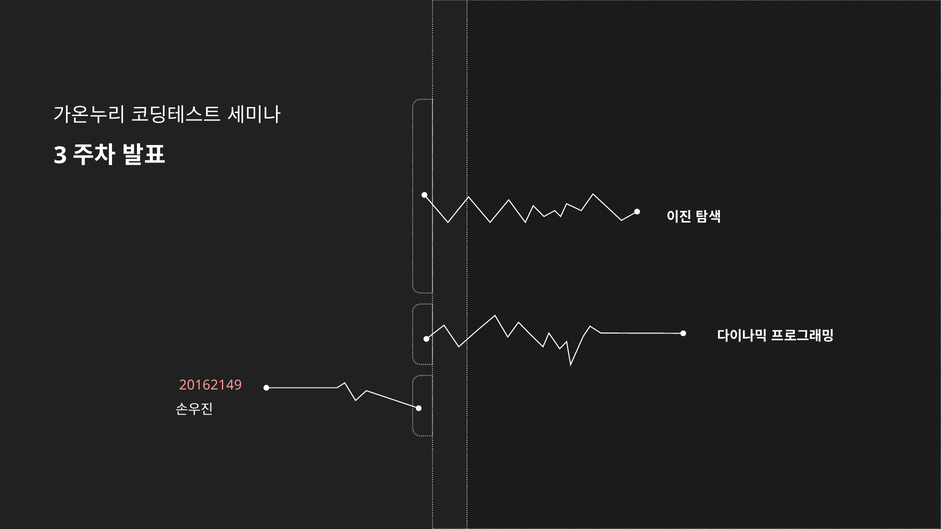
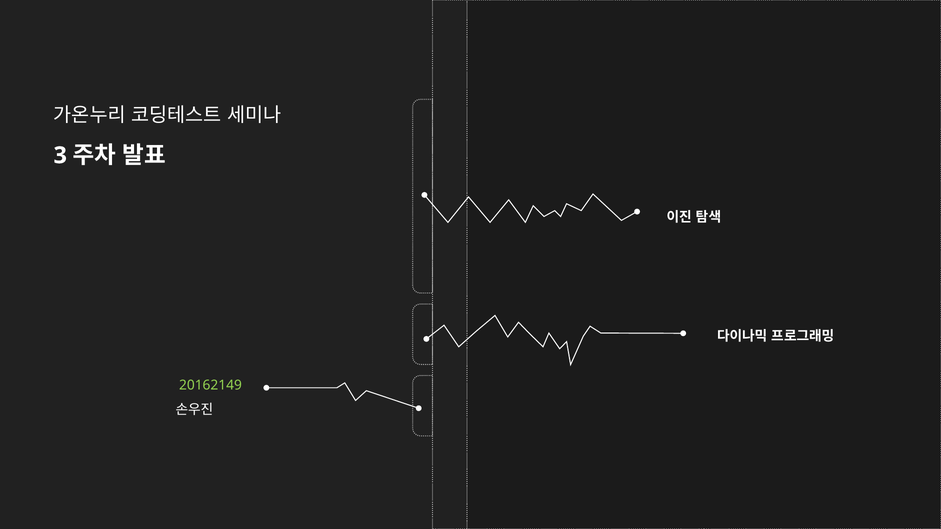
20162149 colour: pink -> light green
